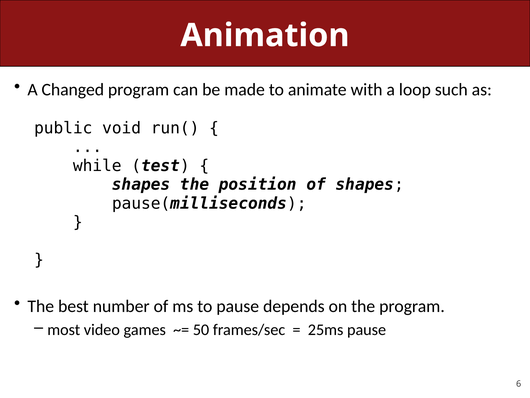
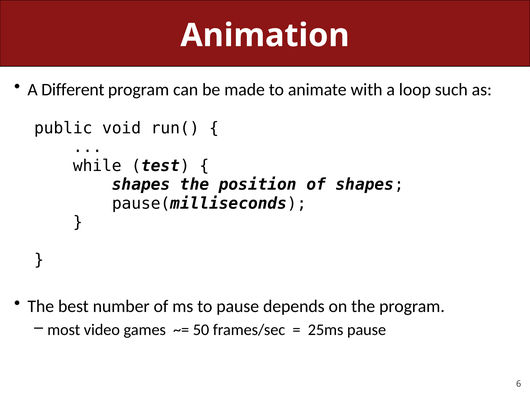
Changed: Changed -> Different
